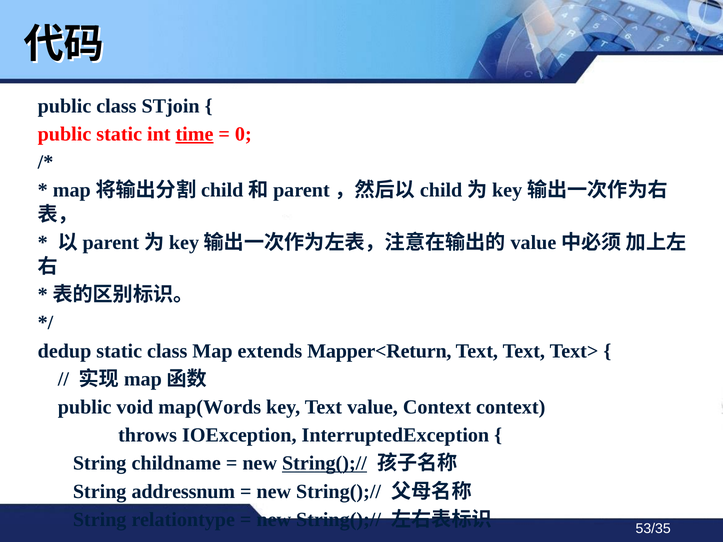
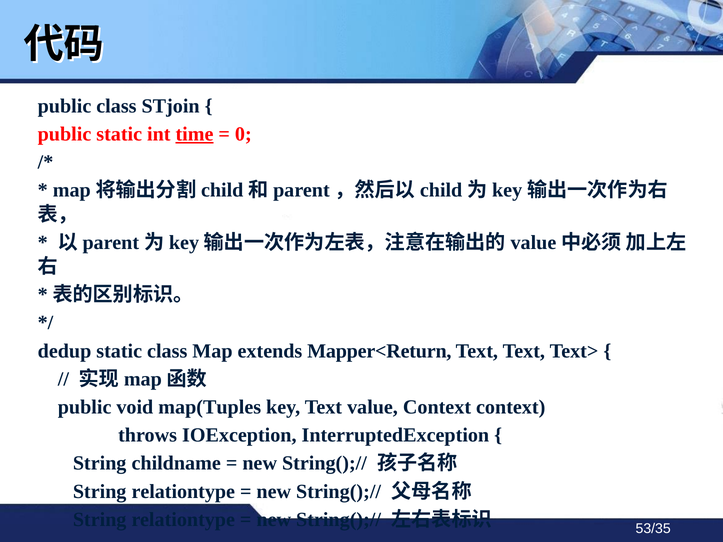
map(Words: map(Words -> map(Tuples
String();// at (324, 464) underline: present -> none
addressnum at (183, 492): addressnum -> relationtype
